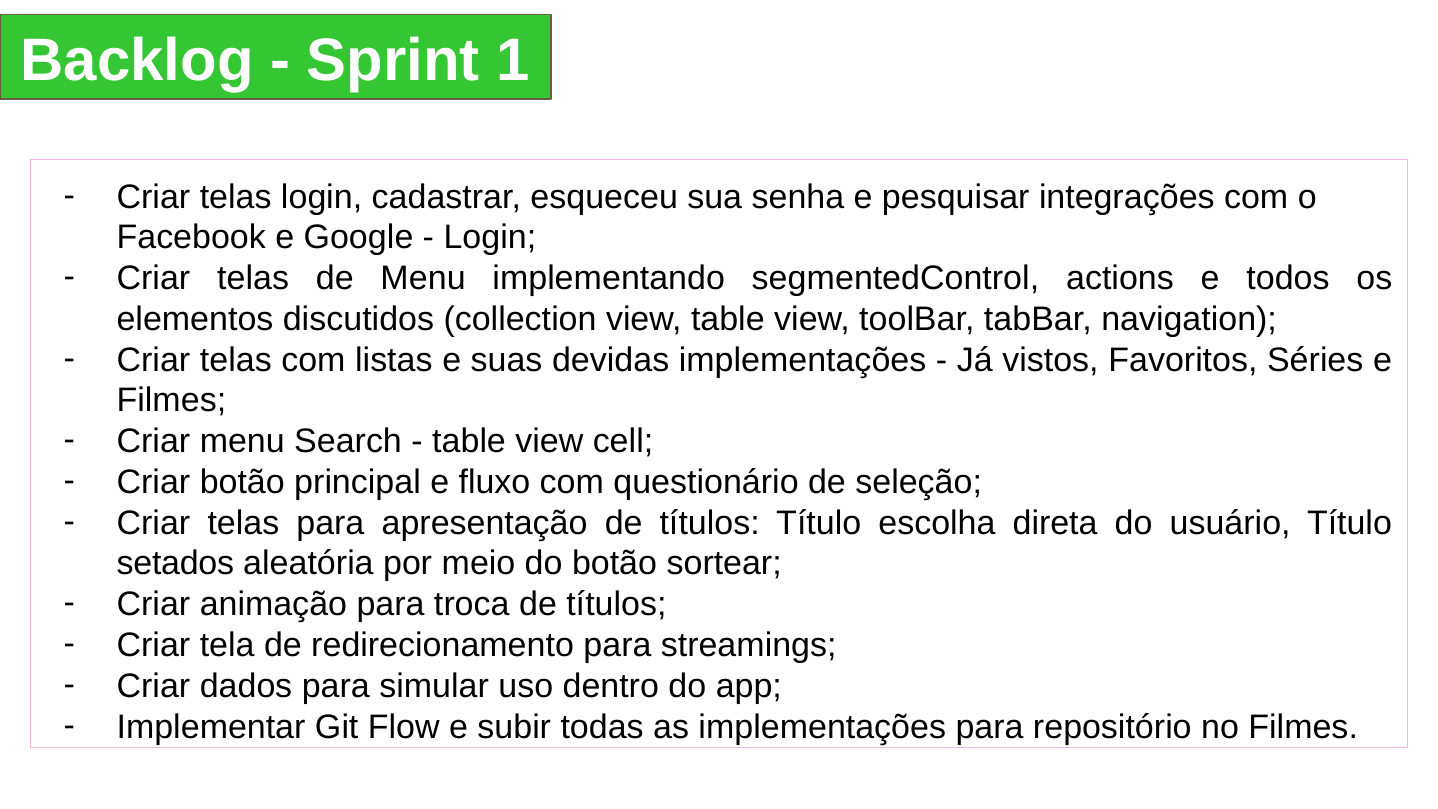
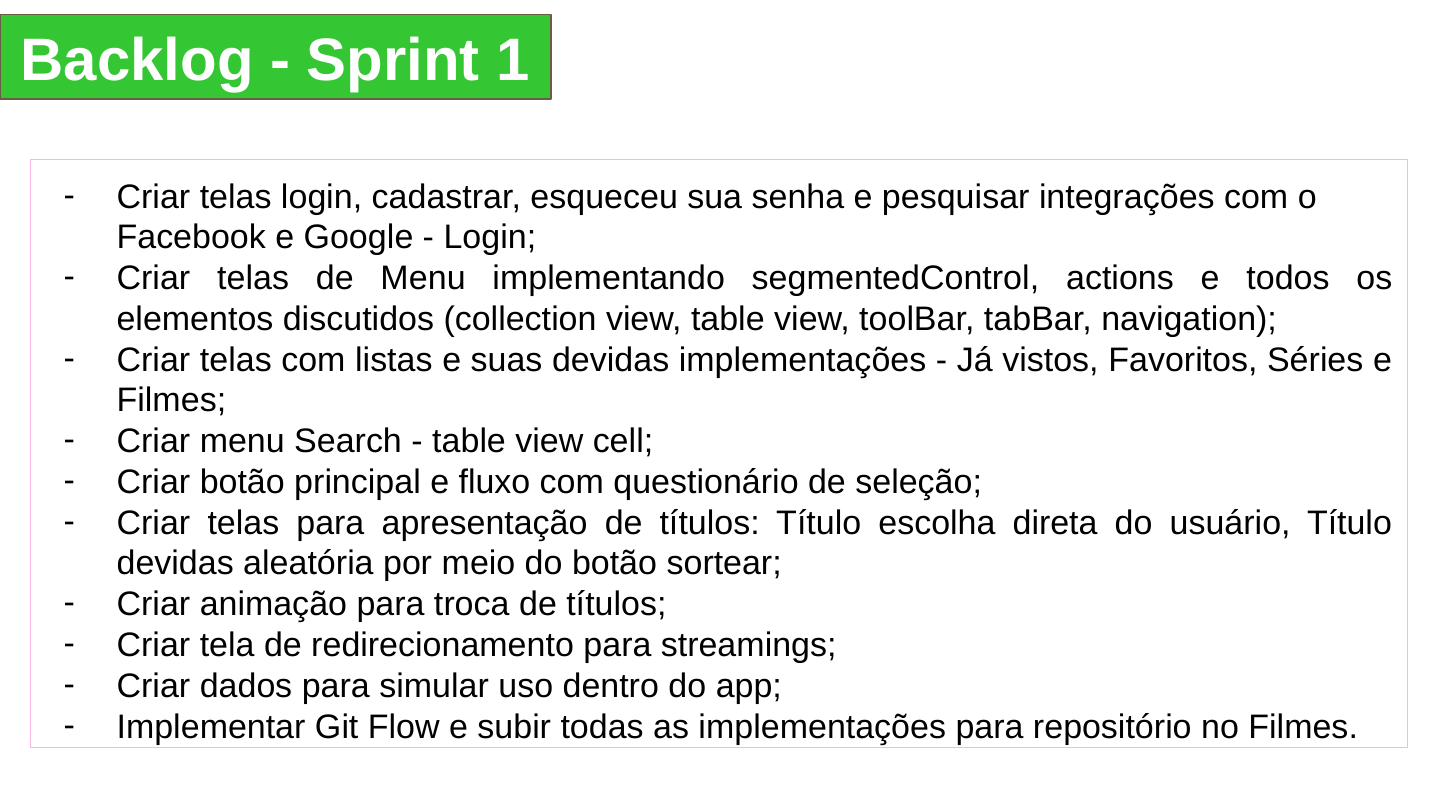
setados at (175, 564): setados -> devidas
